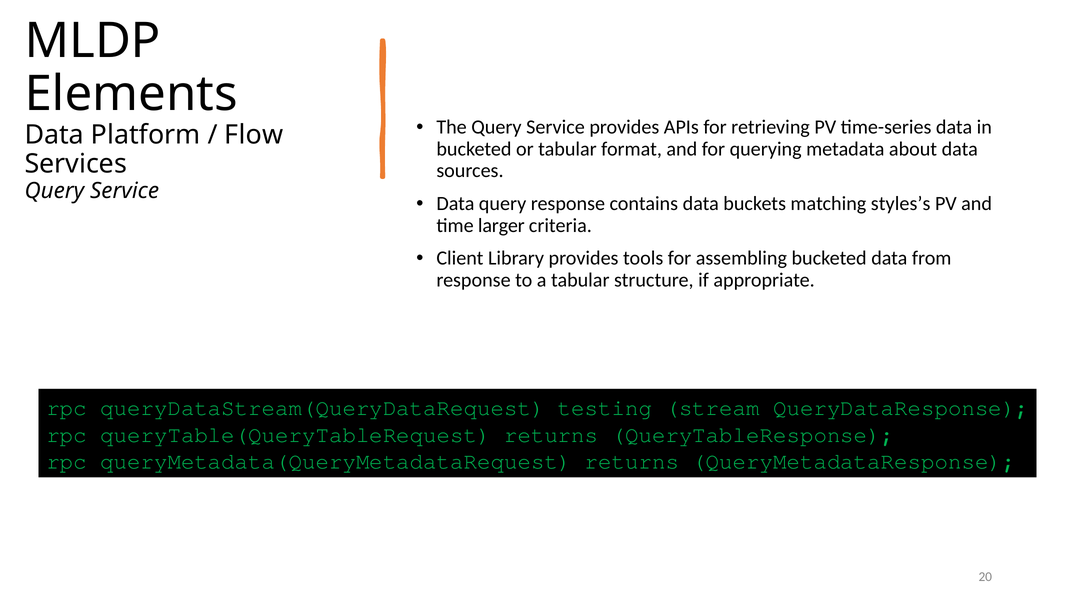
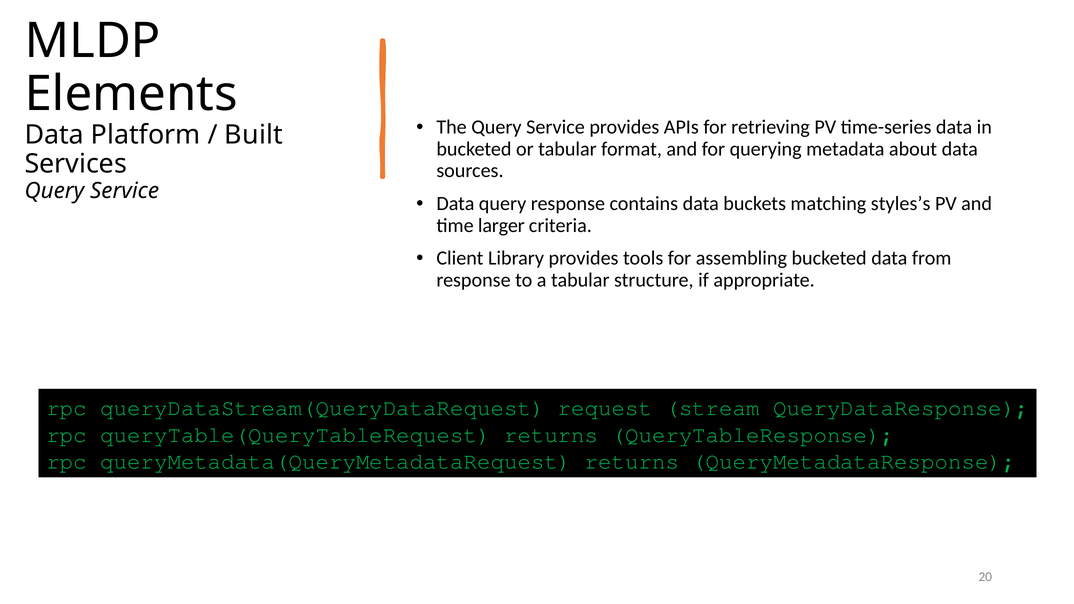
Flow: Flow -> Built
testing: testing -> request
